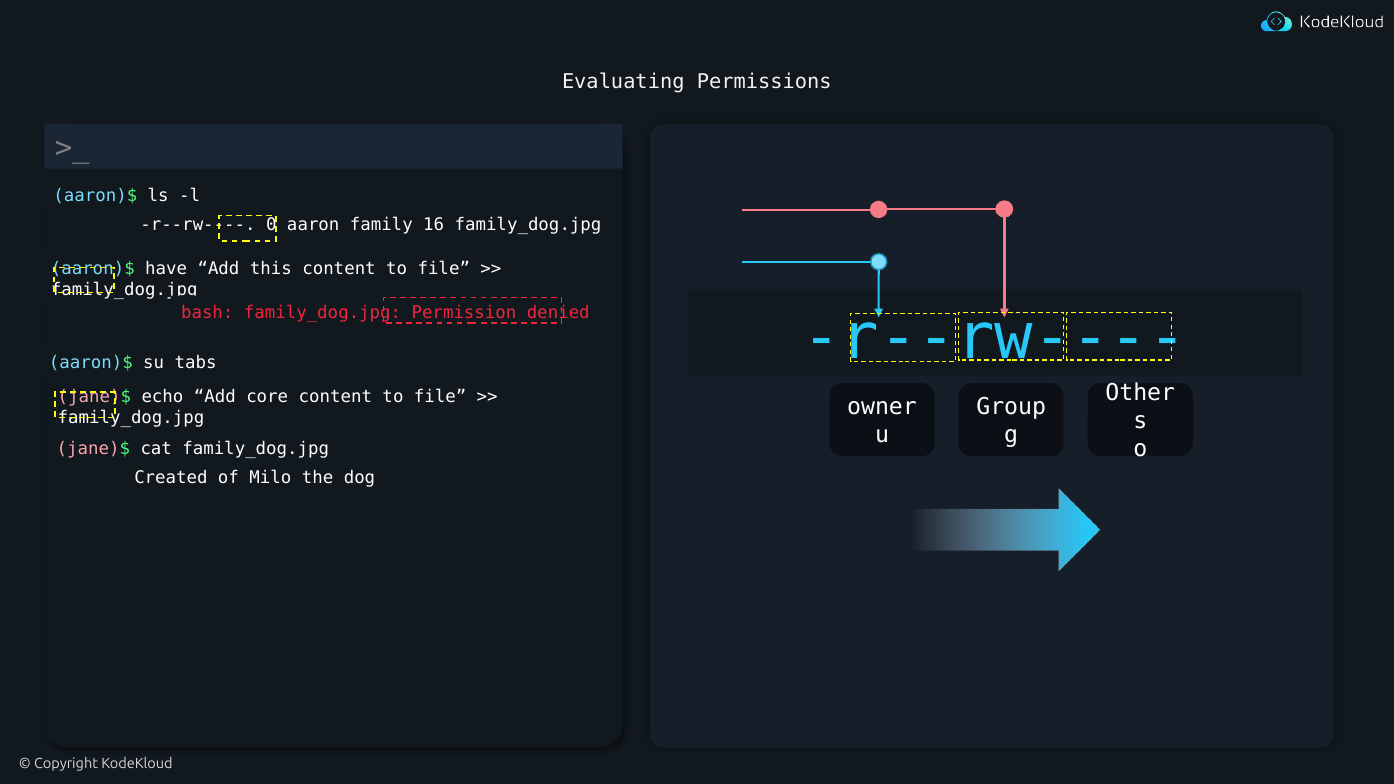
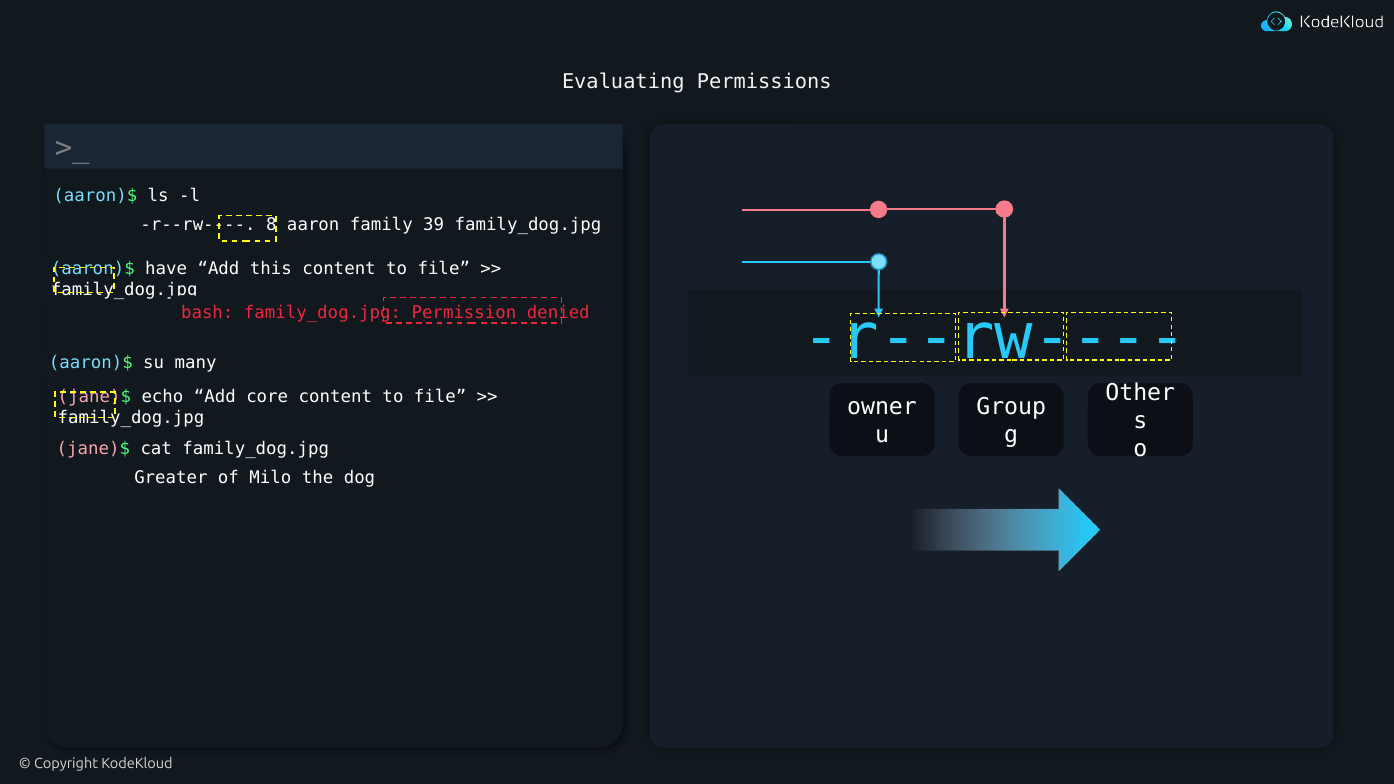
0: 0 -> 8
16: 16 -> 39
tabs: tabs -> many
Created: Created -> Greater
